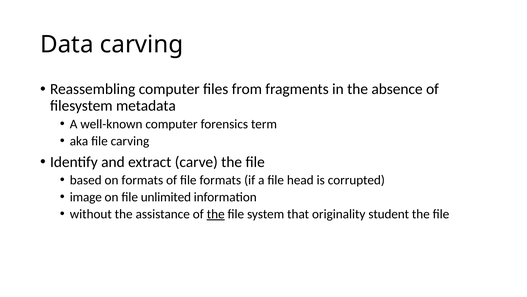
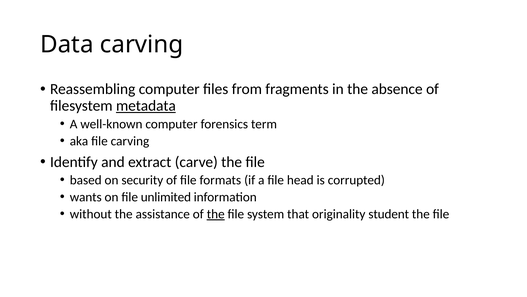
metadata underline: none -> present
on formats: formats -> security
image: image -> wants
